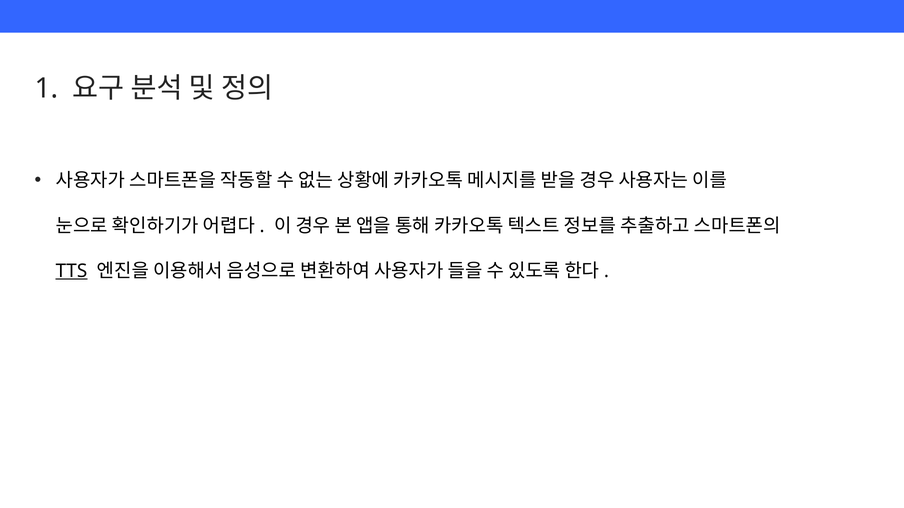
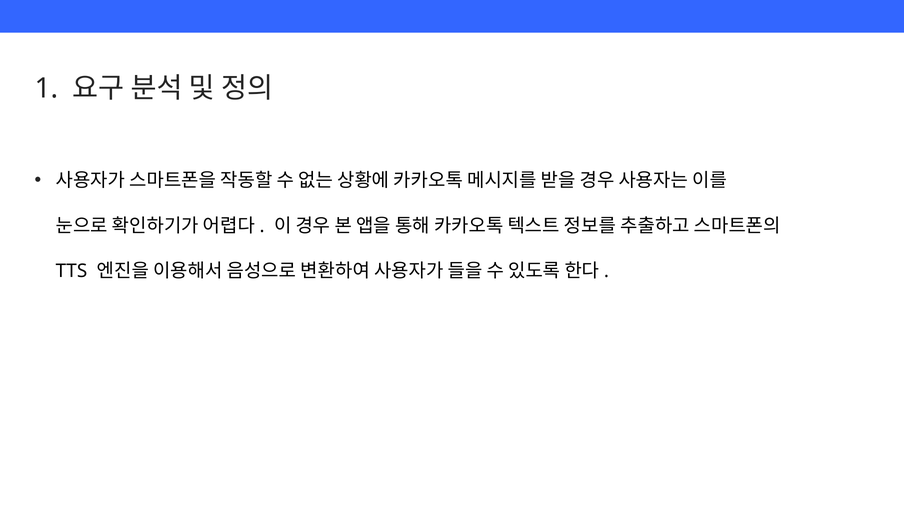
TTS underline: present -> none
